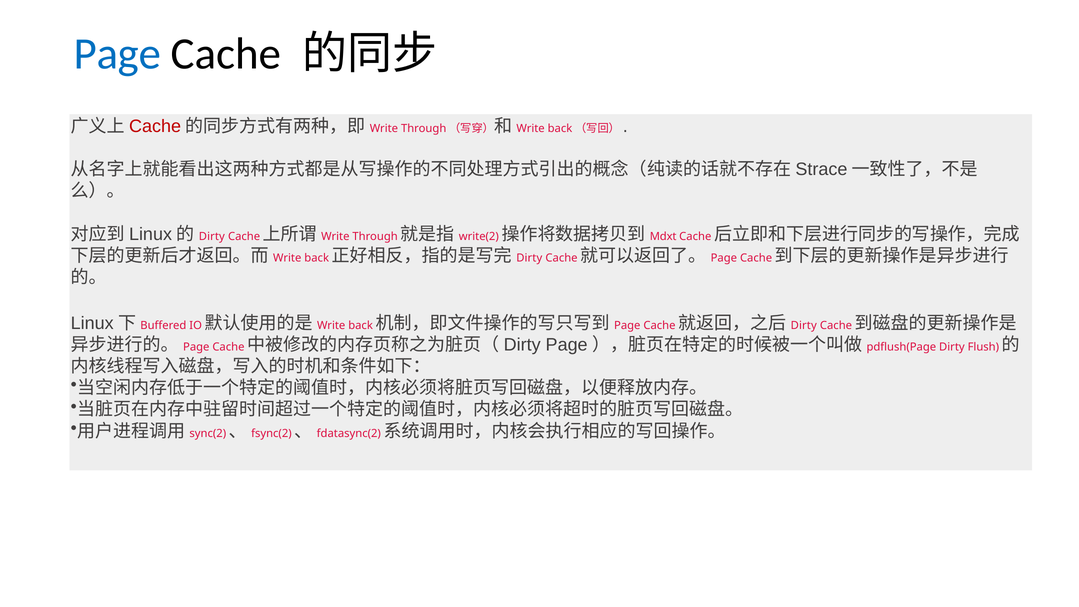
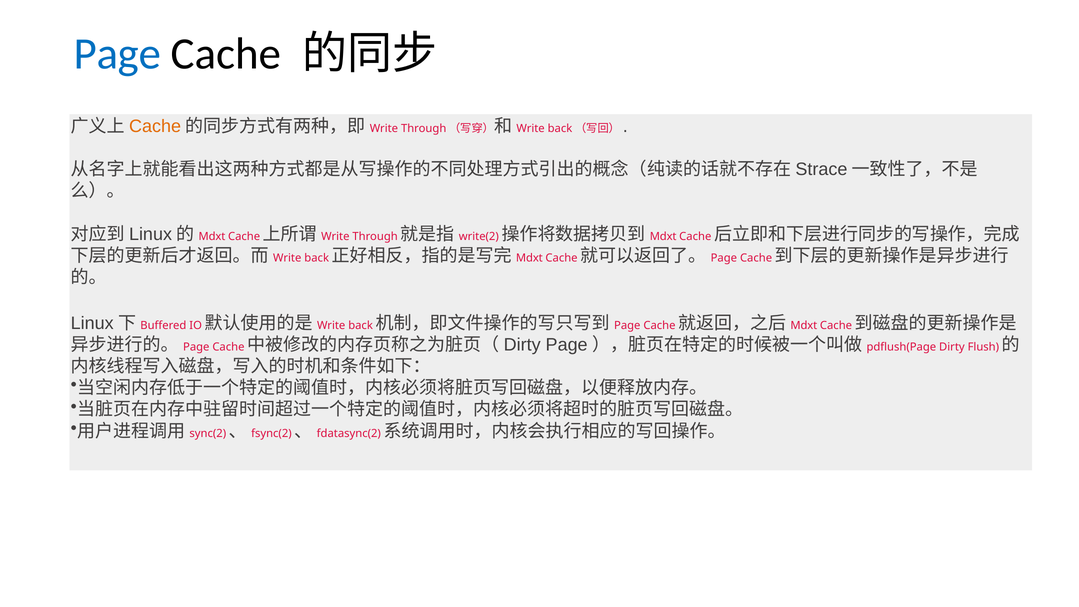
Cache at (155, 126) colour: red -> orange
Dirty at (212, 236): Dirty -> Mdxt
Dirty at (529, 258): Dirty -> Mdxt
Dirty at (804, 325): Dirty -> Mdxt
